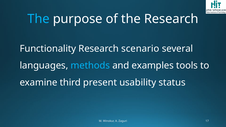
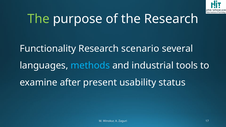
The at (38, 19) colour: light blue -> light green
examples: examples -> industrial
third: third -> after
